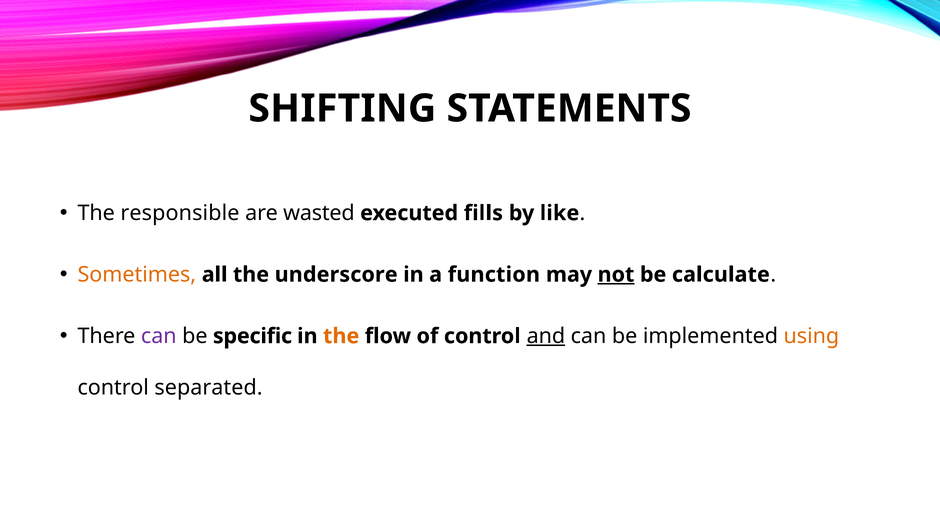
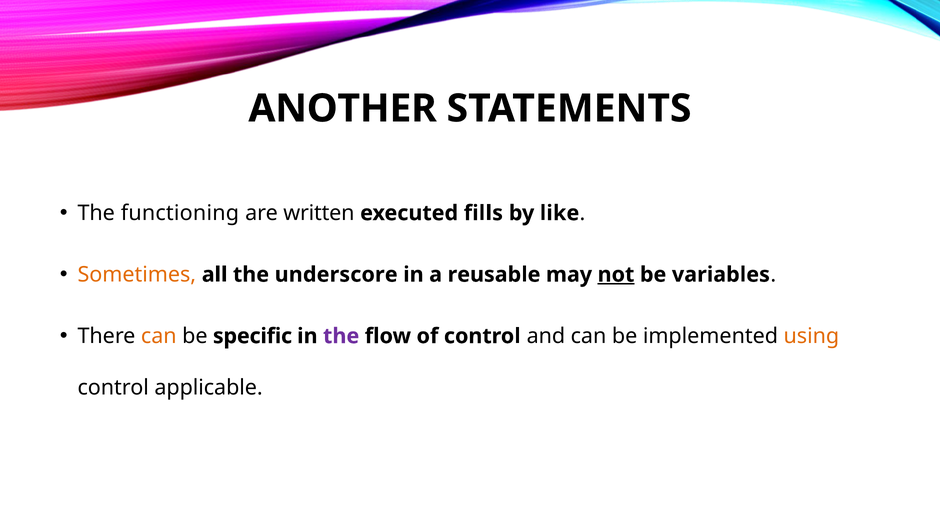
SHIFTING: SHIFTING -> ANOTHER
responsible: responsible -> functioning
wasted: wasted -> written
function: function -> reusable
calculate: calculate -> variables
can at (159, 336) colour: purple -> orange
the at (341, 336) colour: orange -> purple
and underline: present -> none
separated: separated -> applicable
